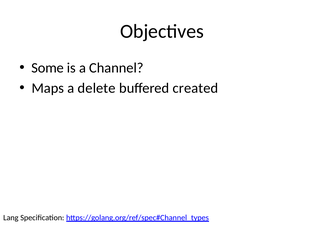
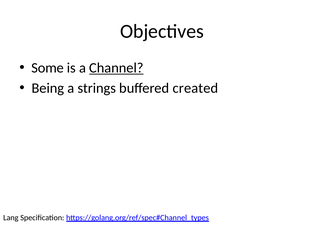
Channel underline: none -> present
Maps: Maps -> Being
delete: delete -> strings
